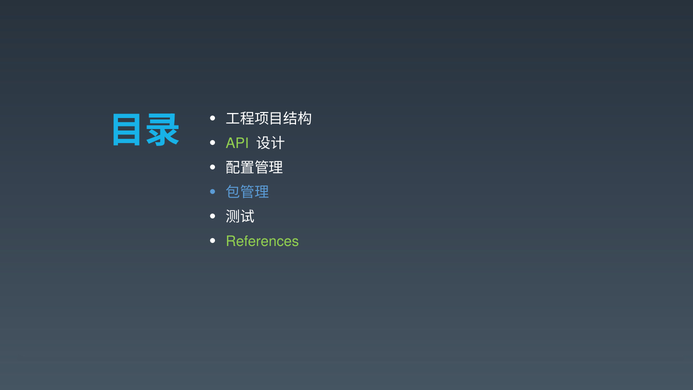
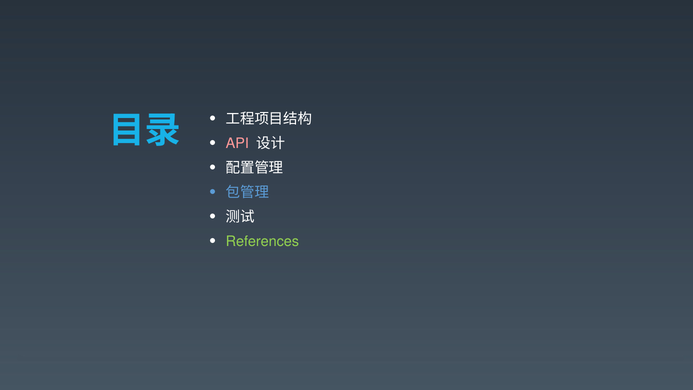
API colour: light green -> pink
